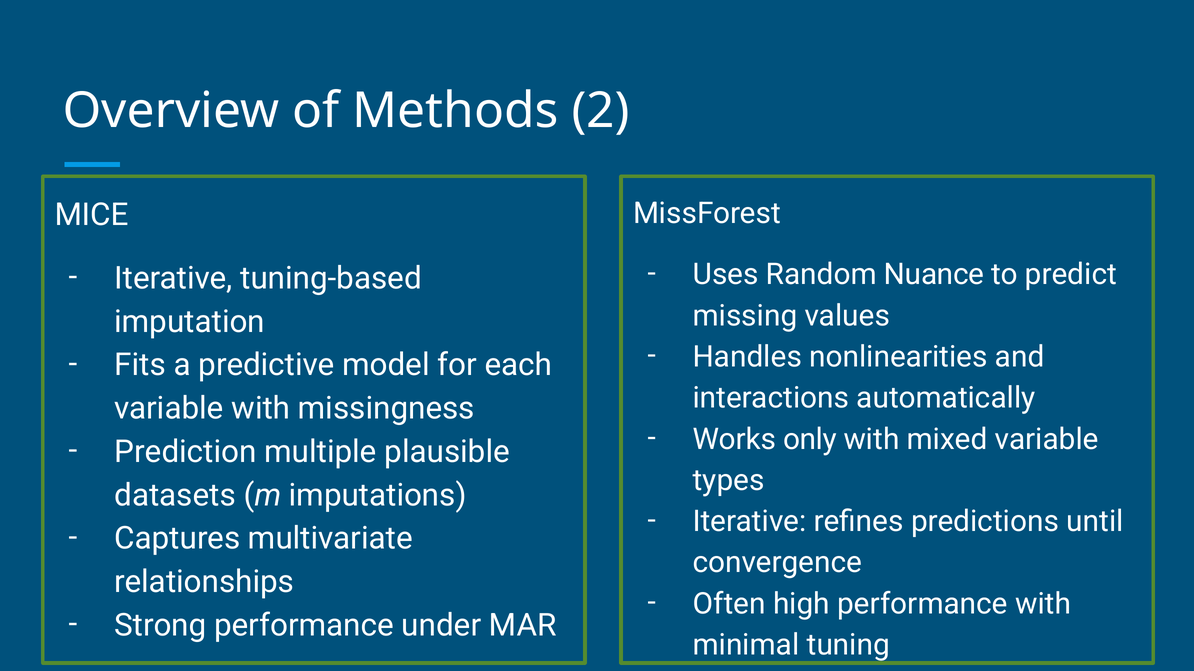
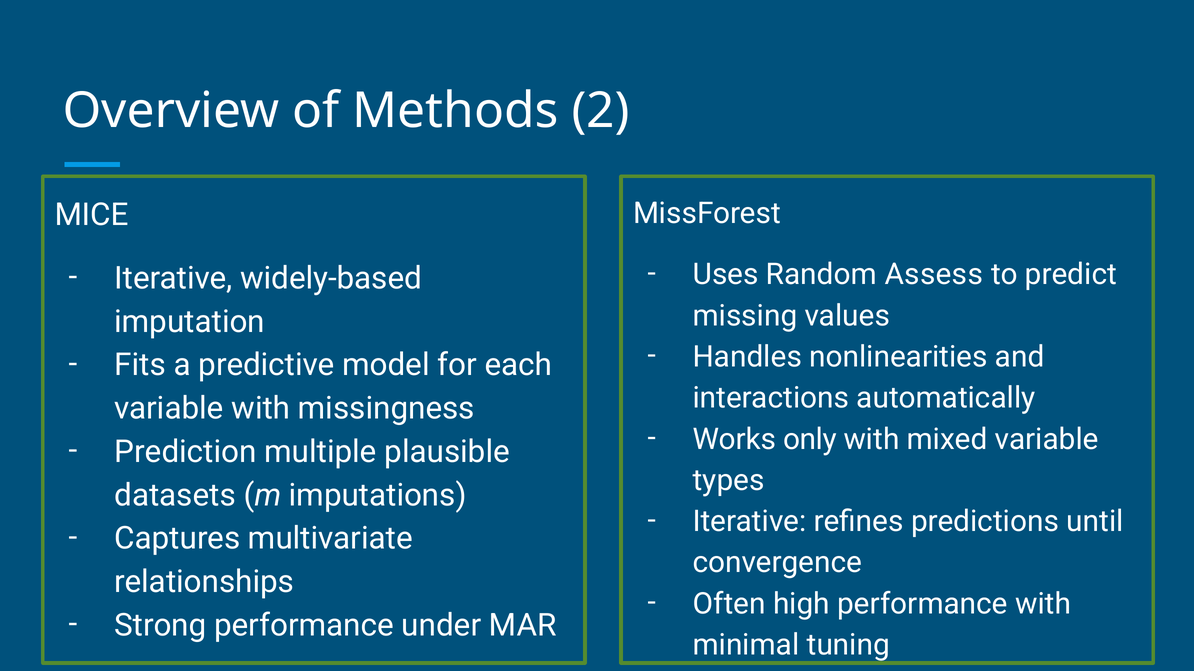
Nuance: Nuance -> Assess
tuning-based: tuning-based -> widely-based
